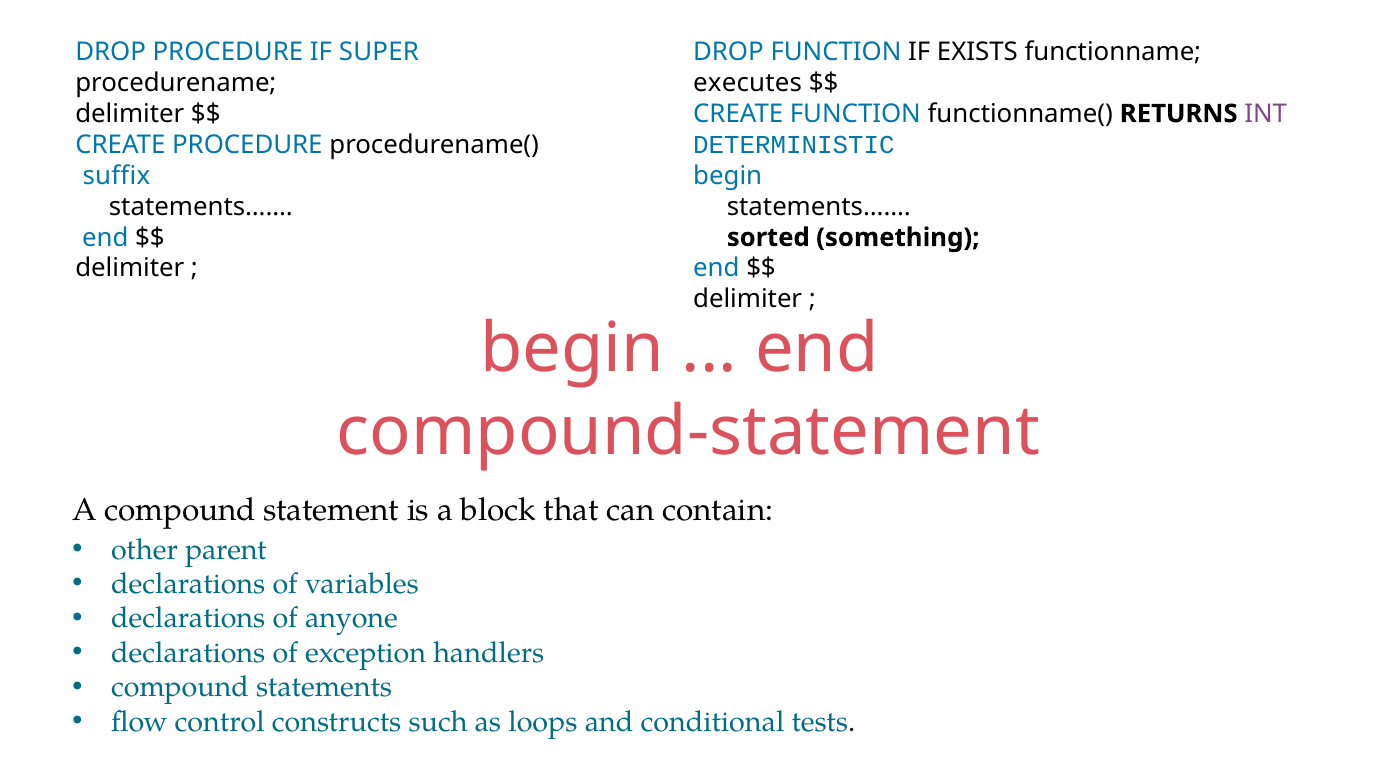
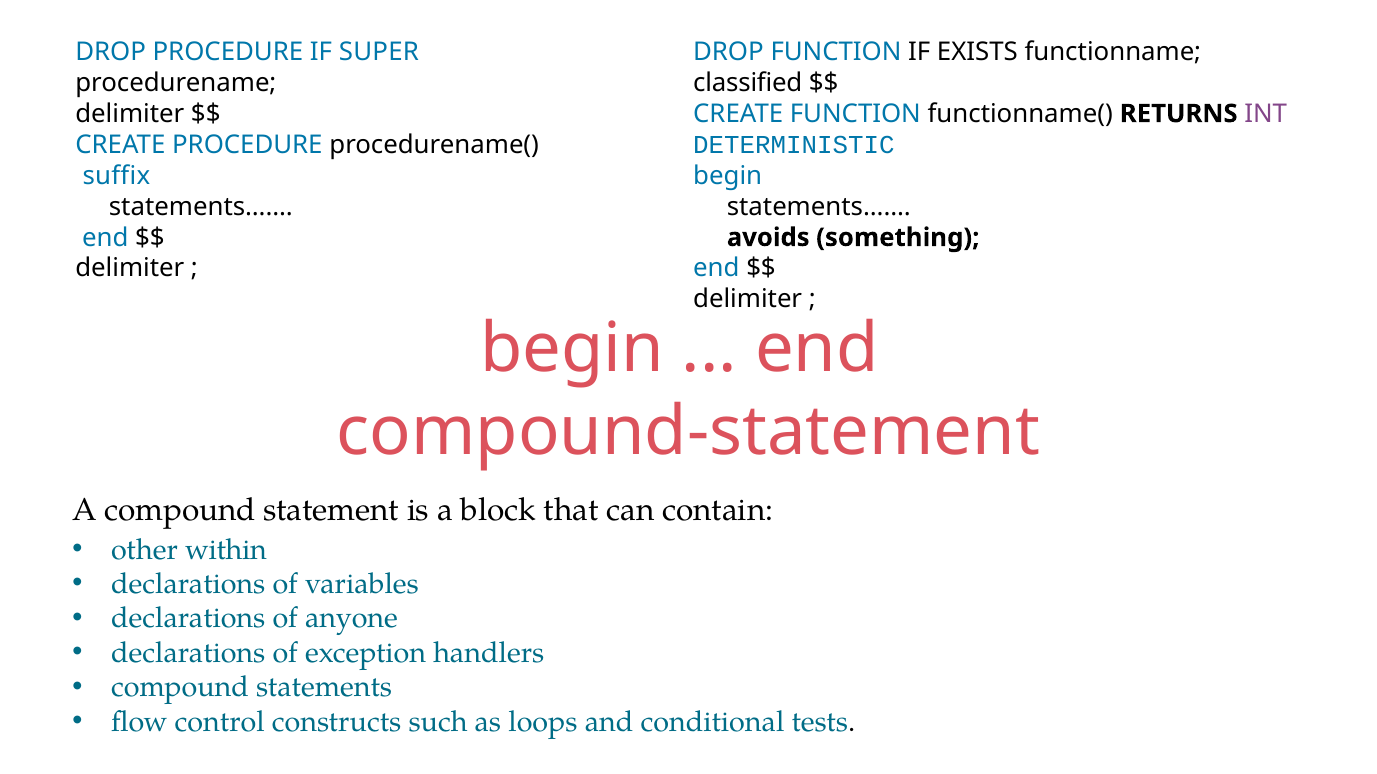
executes: executes -> classified
sorted: sorted -> avoids
parent: parent -> within
